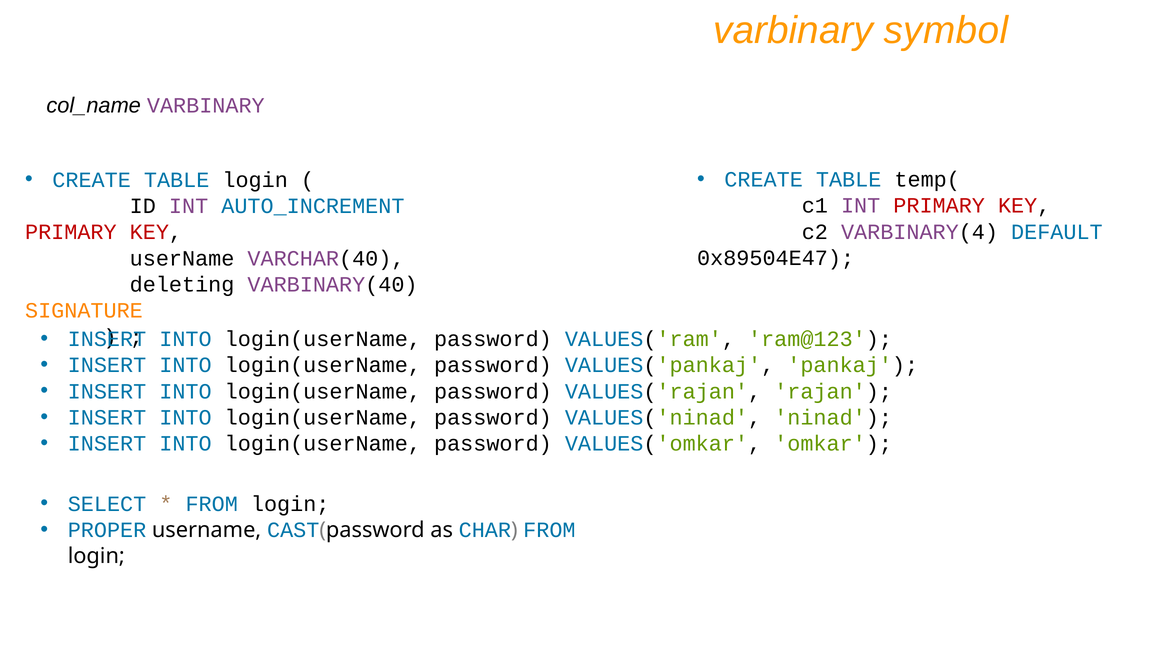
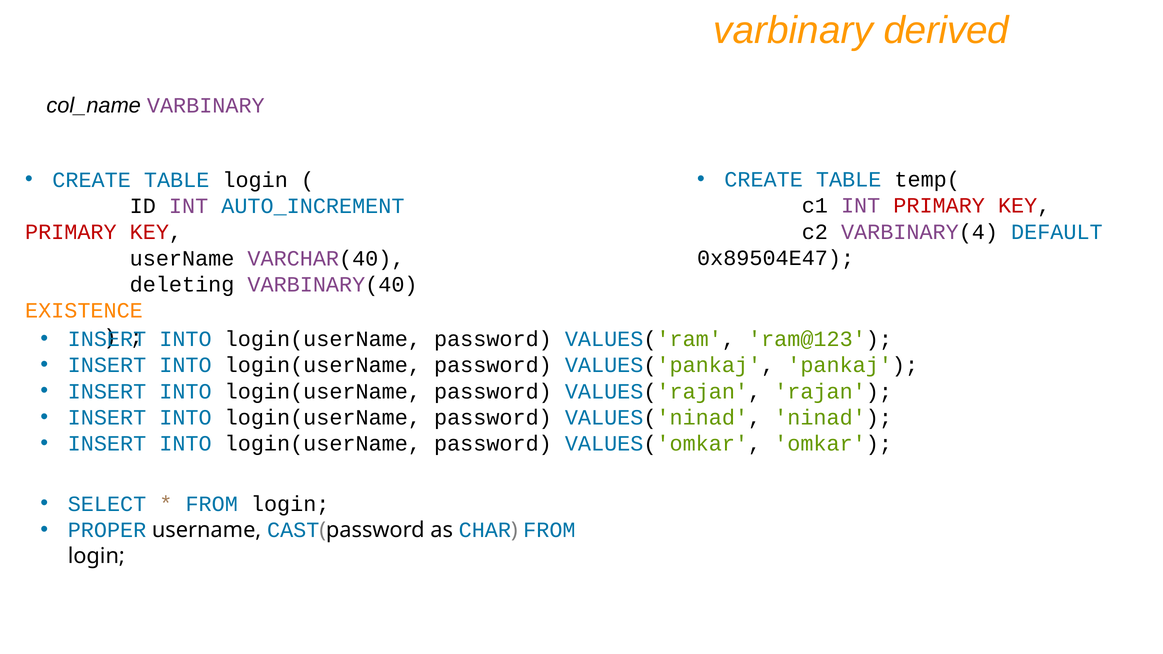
symbol: symbol -> derived
SIGNATURE: SIGNATURE -> EXISTENCE
